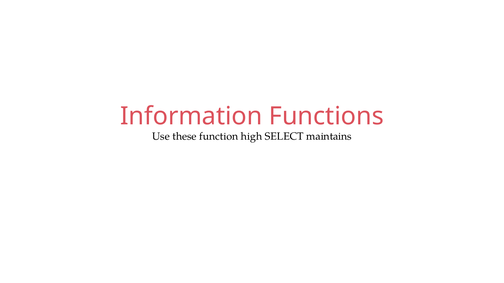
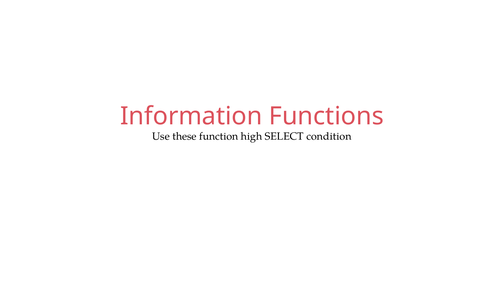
maintains: maintains -> condition
